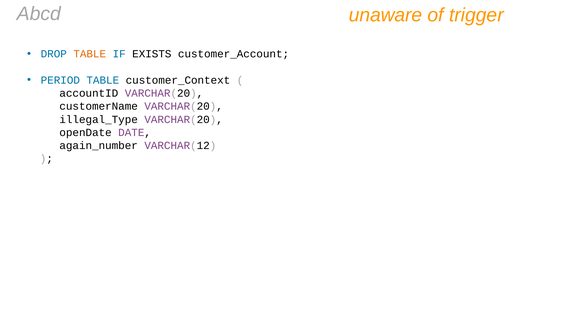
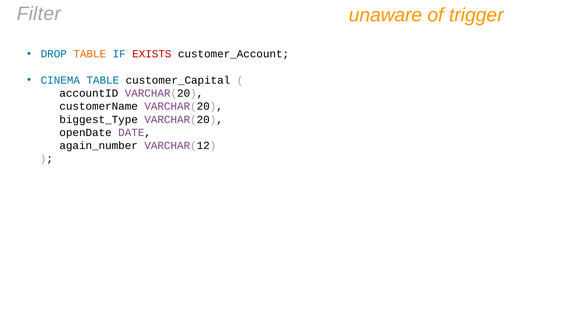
Abcd: Abcd -> Filter
EXISTS colour: black -> red
PERIOD: PERIOD -> CINEMA
customer_Context: customer_Context -> customer_Capital
illegal_Type: illegal_Type -> biggest_Type
